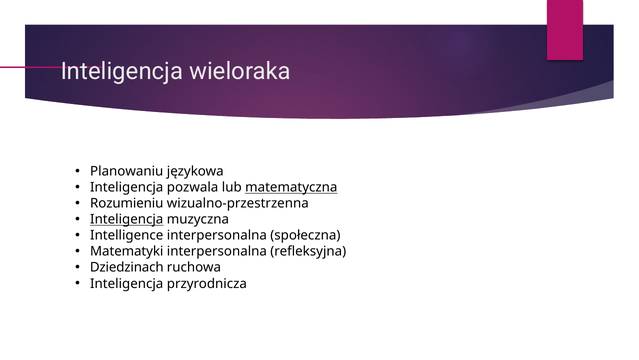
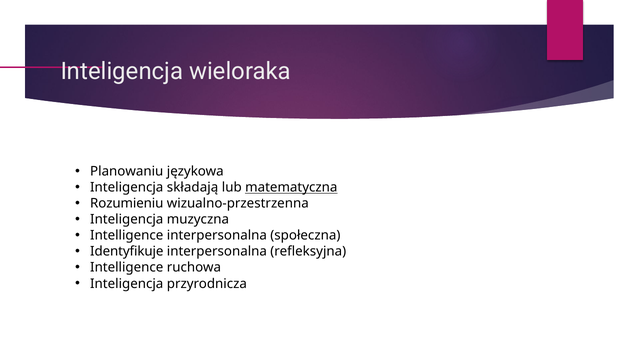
pozwala: pozwala -> składają
Inteligencja at (127, 219) underline: present -> none
Matematyki: Matematyki -> Identyfikuje
Dziedzinach at (127, 267): Dziedzinach -> Intelligence
